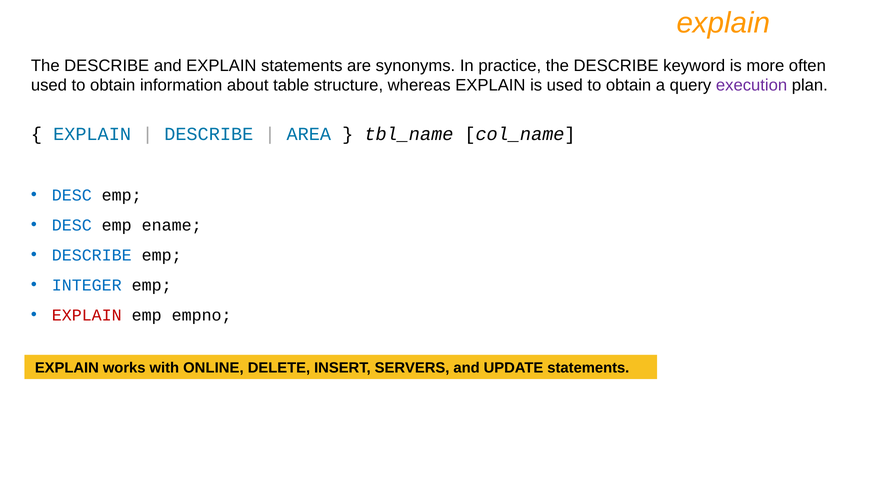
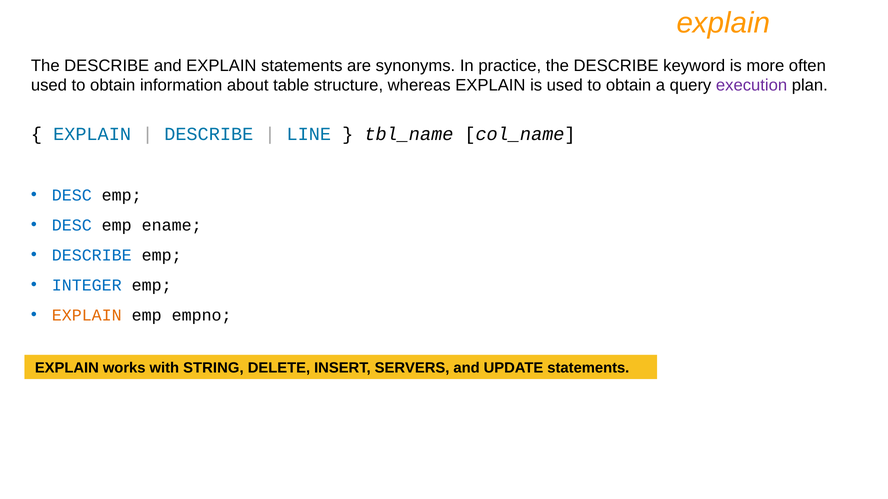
AREA: AREA -> LINE
EXPLAIN at (87, 315) colour: red -> orange
ONLINE: ONLINE -> STRING
